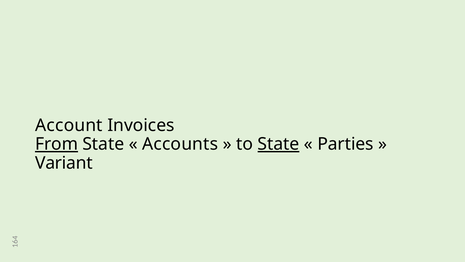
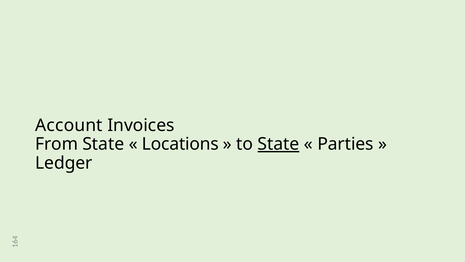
From underline: present -> none
Accounts: Accounts -> Locations
Variant: Variant -> Ledger
